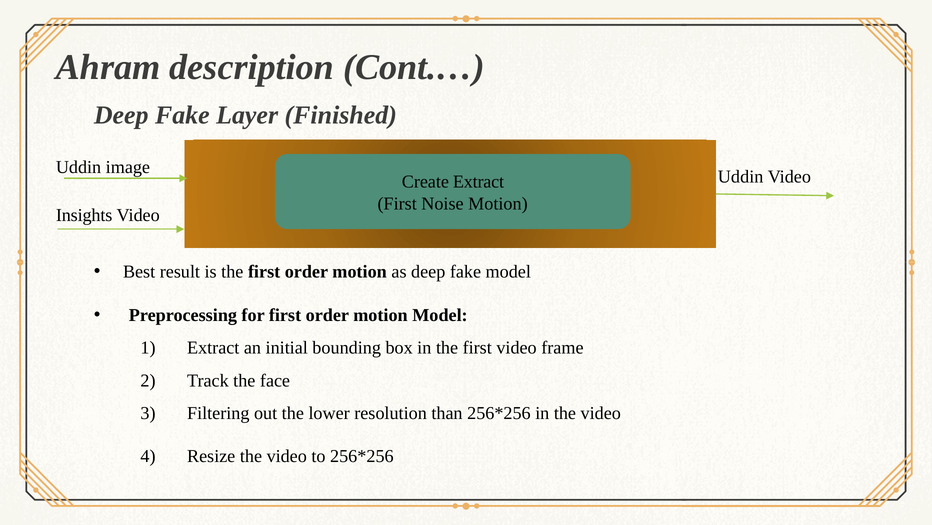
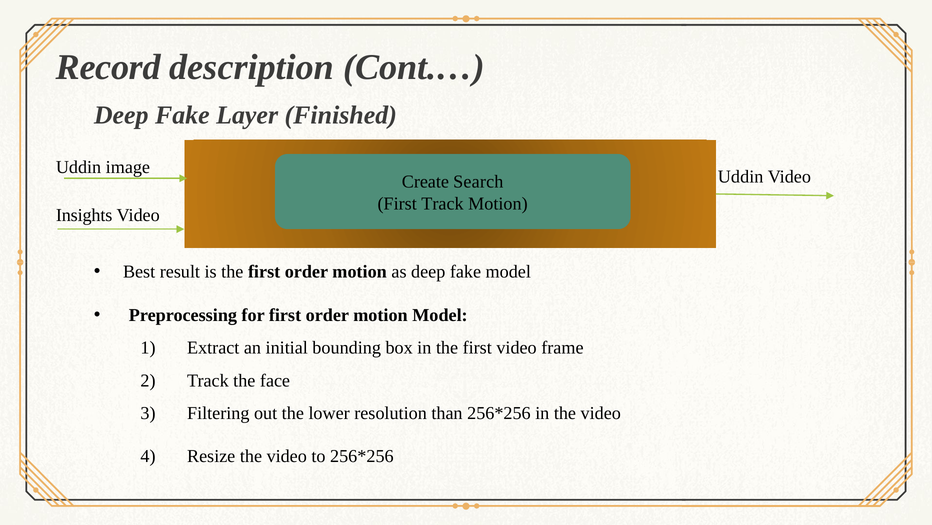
Ahram: Ahram -> Record
Create Extract: Extract -> Search
First Noise: Noise -> Track
